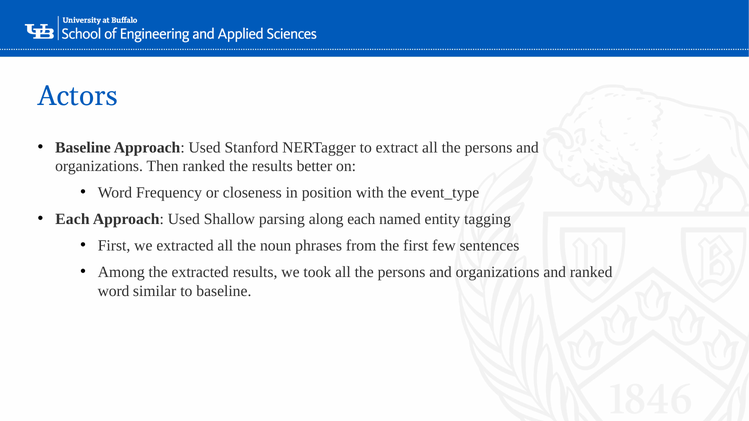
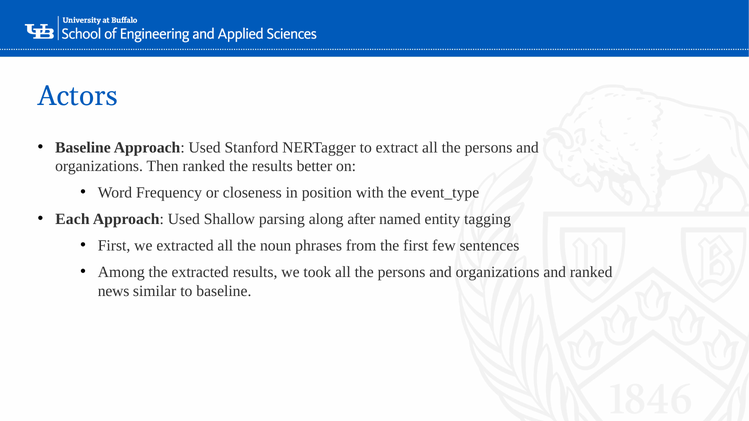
along each: each -> after
word at (114, 291): word -> news
